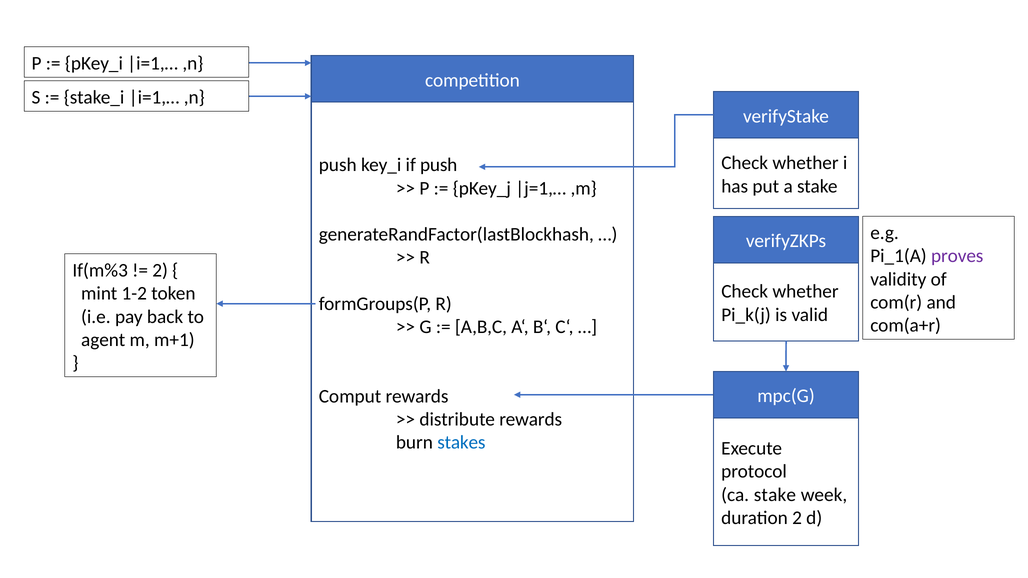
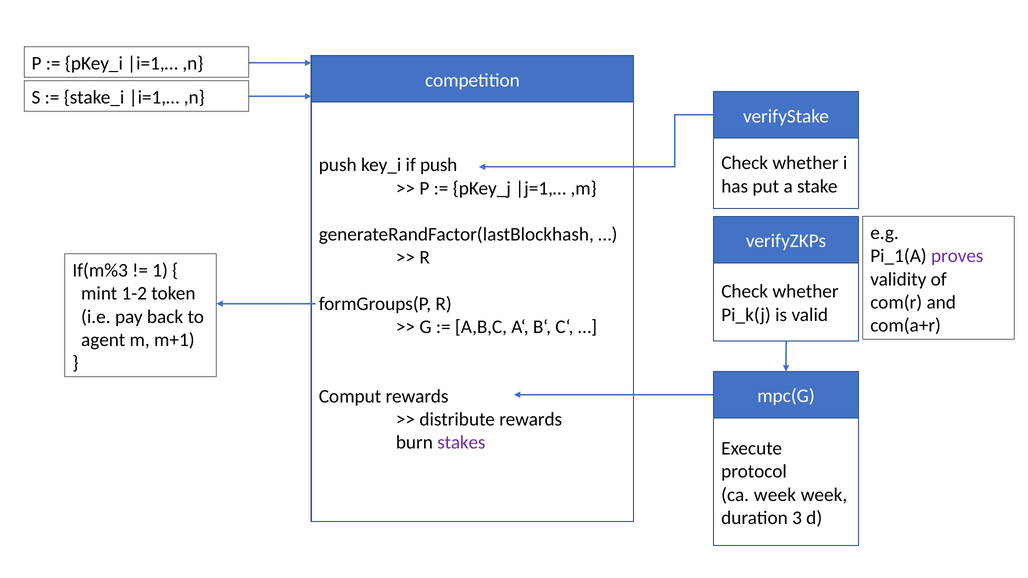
2 at (160, 271): 2 -> 1
stakes colour: blue -> purple
ca stake: stake -> week
duration 2: 2 -> 3
